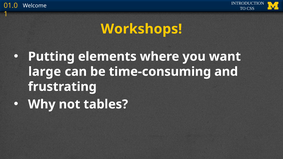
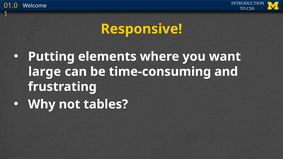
Workshops: Workshops -> Responsive
